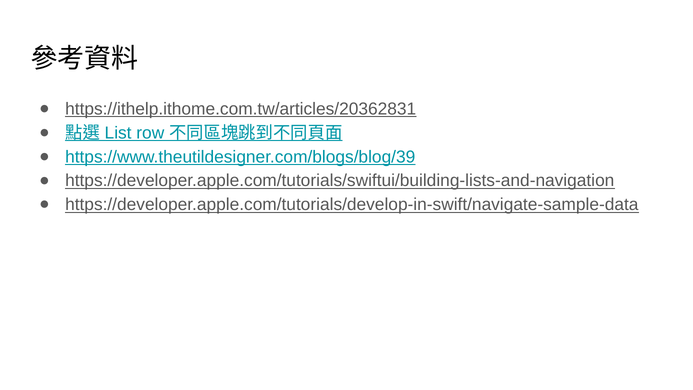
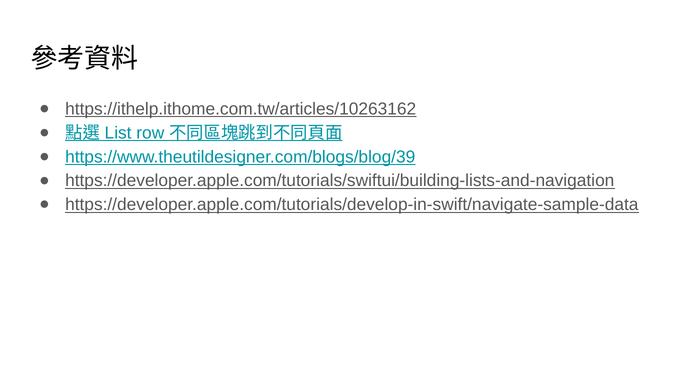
https://ithelp.ithome.com.tw/articles/20362831: https://ithelp.ithome.com.tw/articles/20362831 -> https://ithelp.ithome.com.tw/articles/10263162
